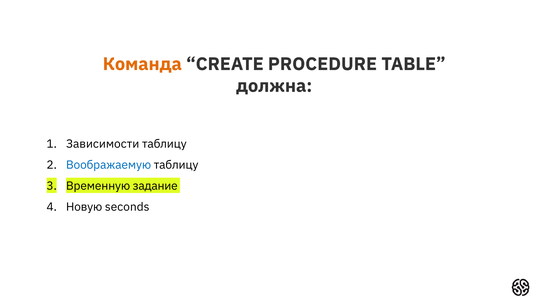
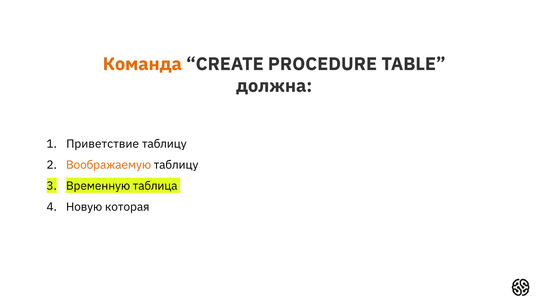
Зависимости: Зависимости -> Приветствие
Воображаемую colour: blue -> orange
задание: задание -> таблица
seconds: seconds -> которая
